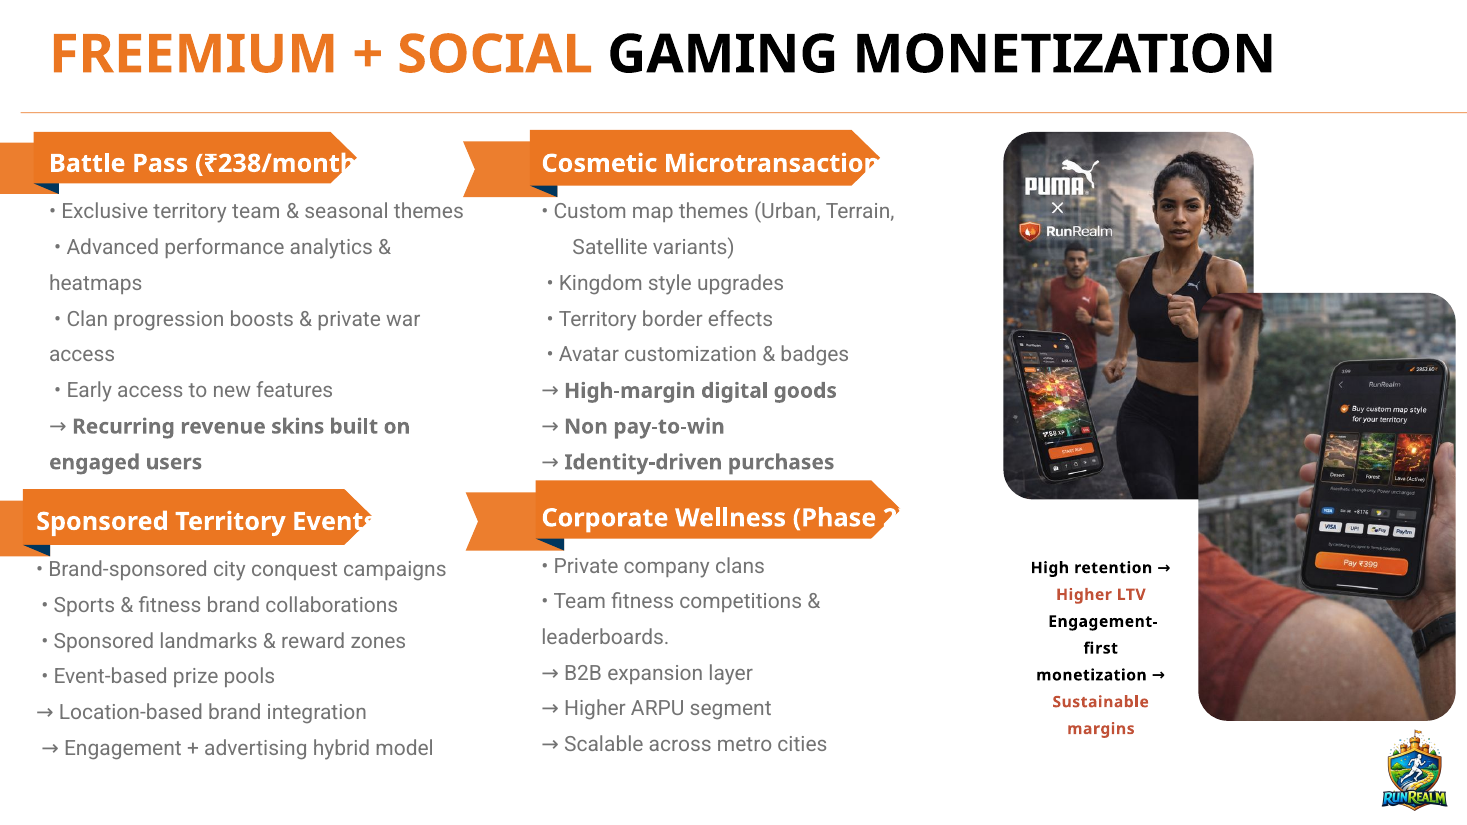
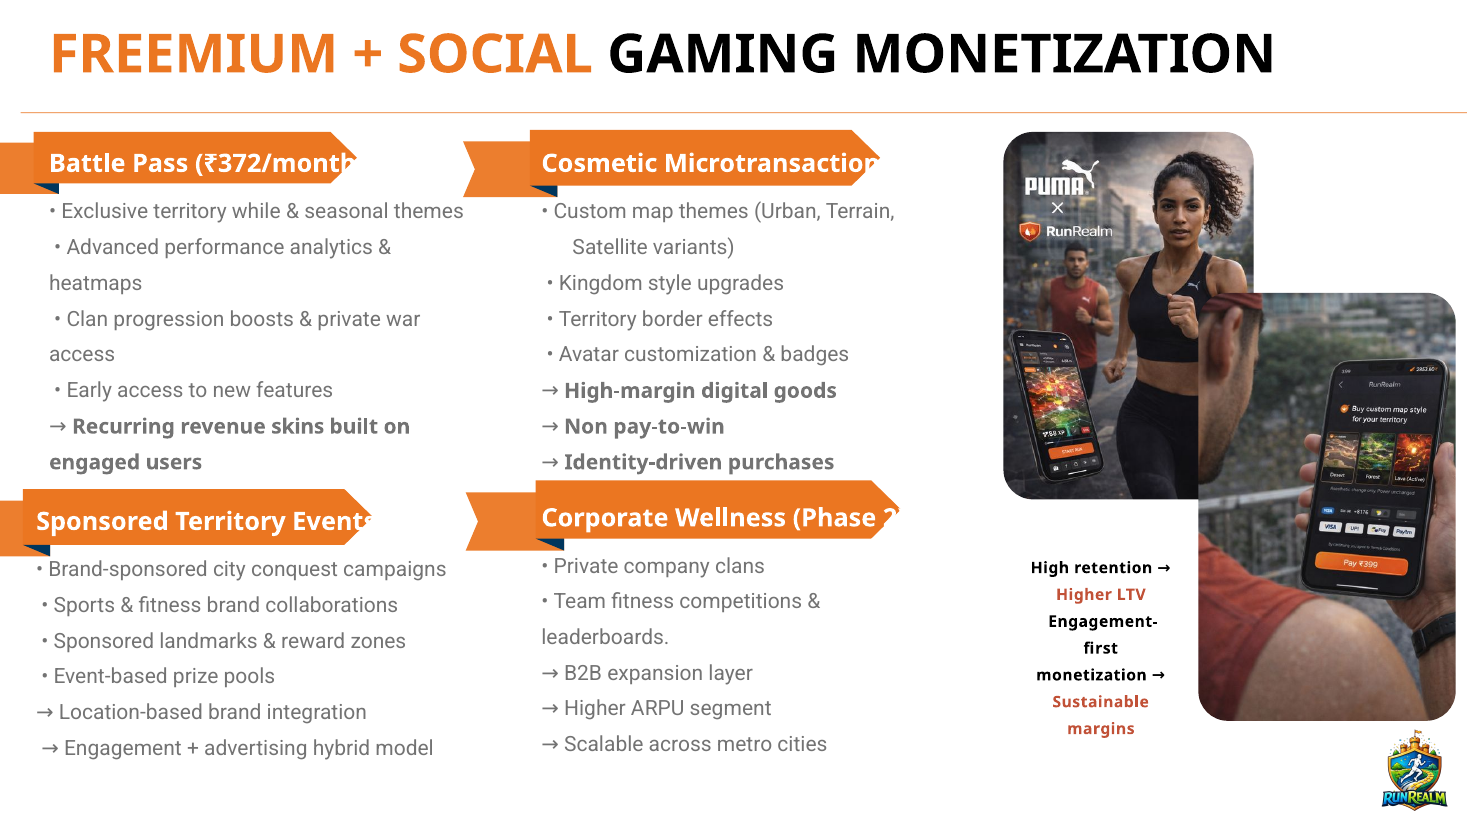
₹238/month: ₹238/month -> ₹372/month
territory team: team -> while
